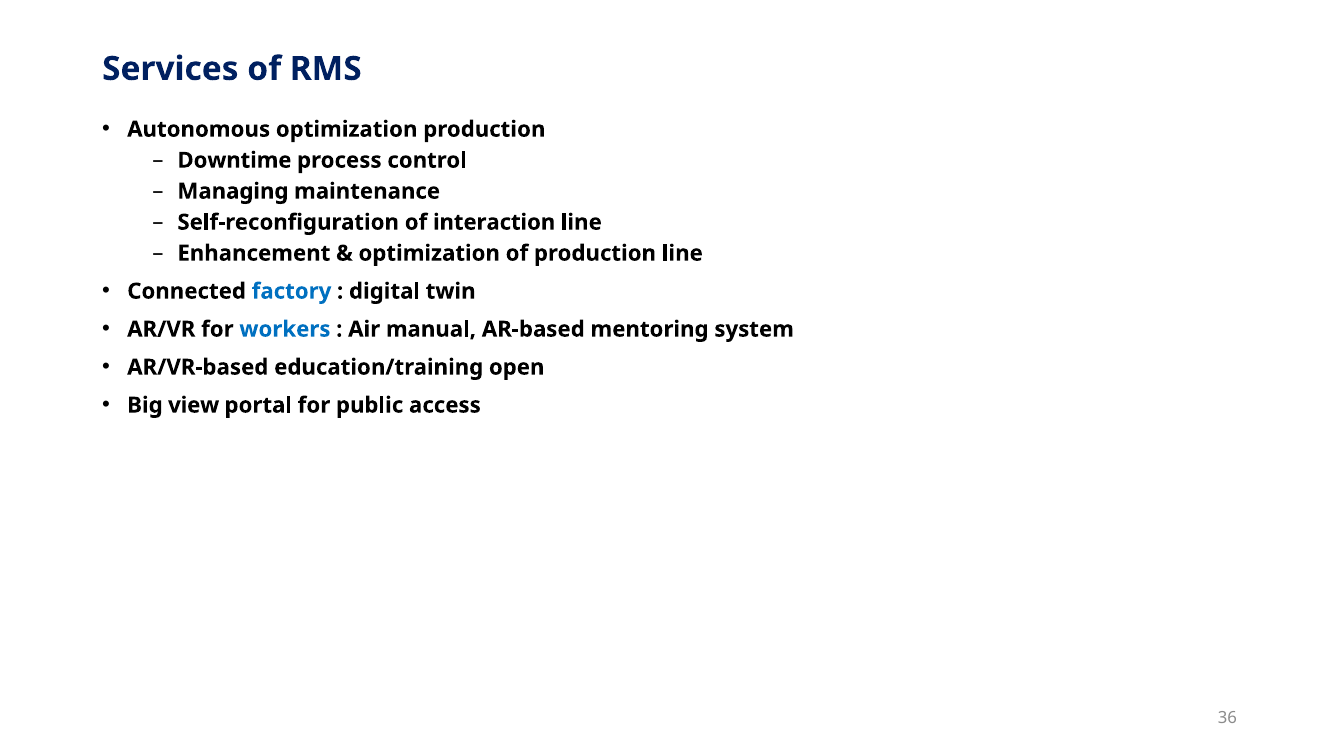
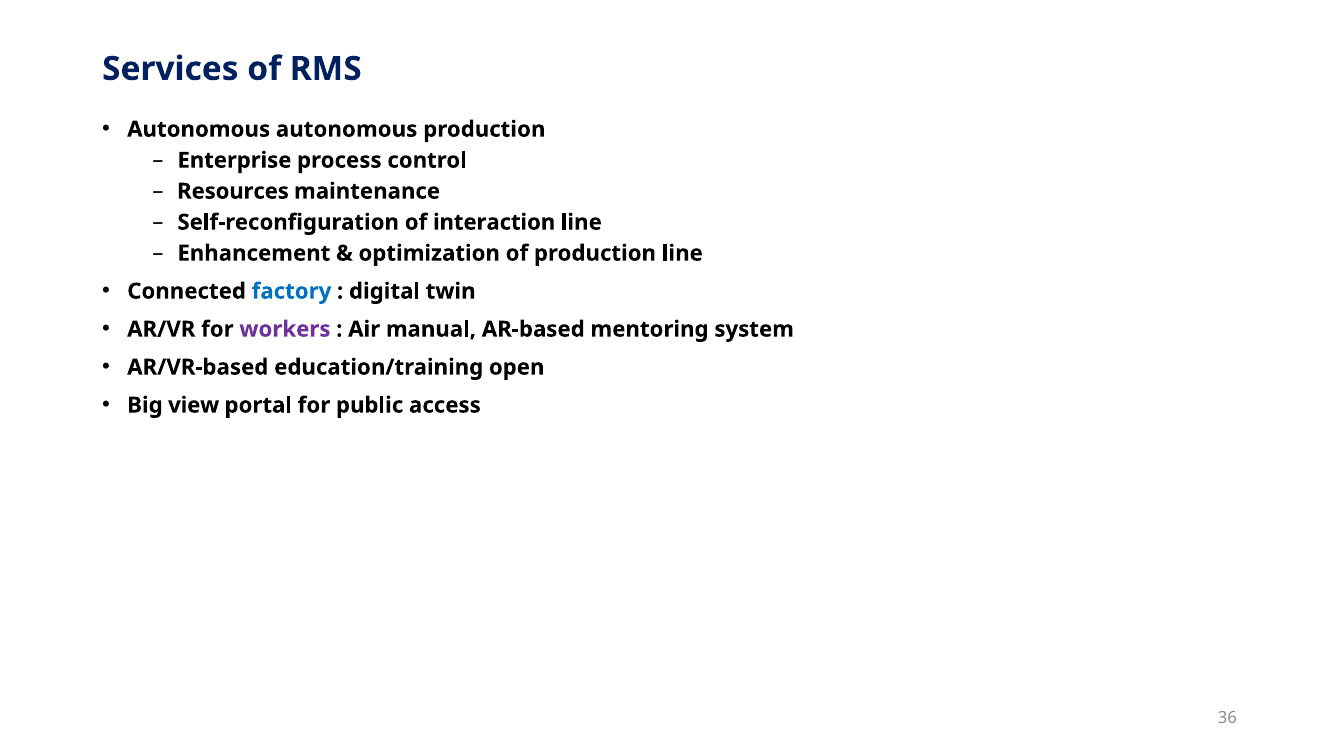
Autonomous optimization: optimization -> autonomous
Downtime: Downtime -> Enterprise
Managing: Managing -> Resources
workers colour: blue -> purple
